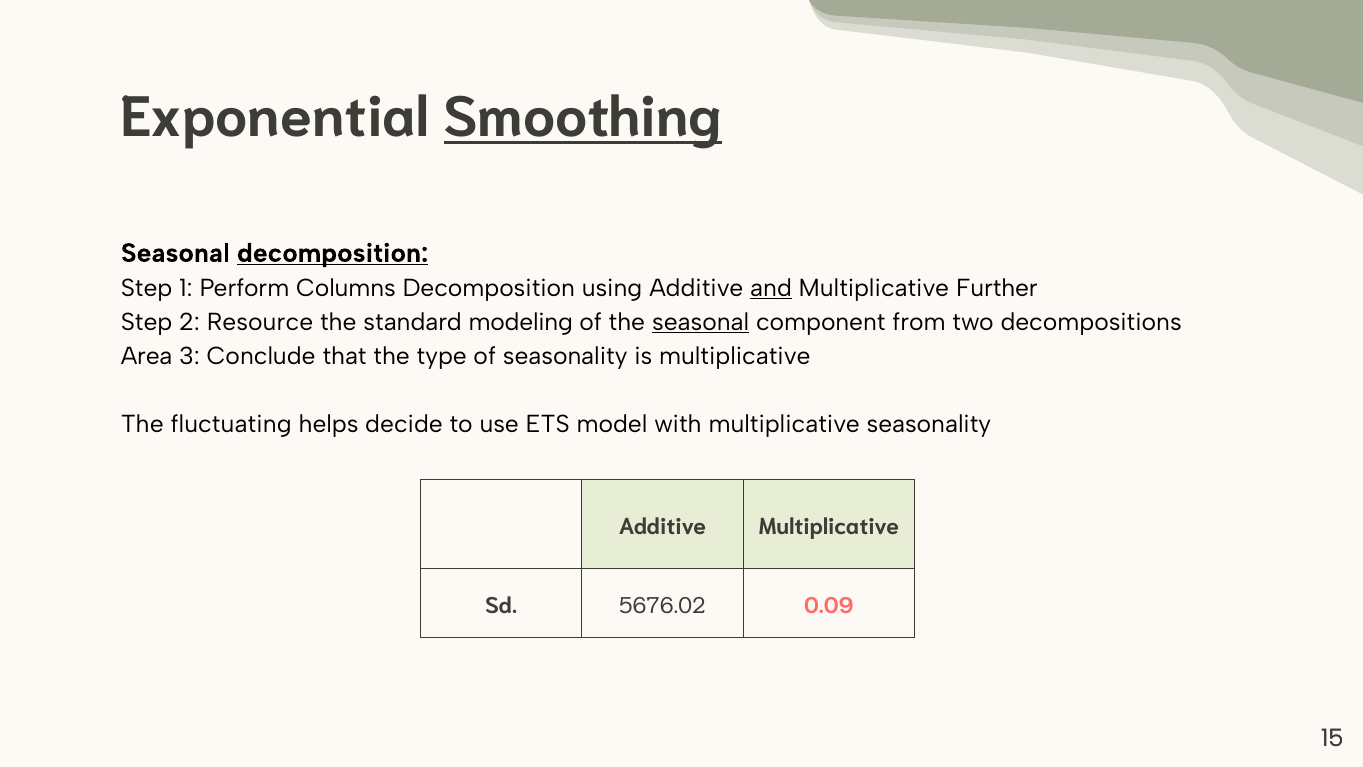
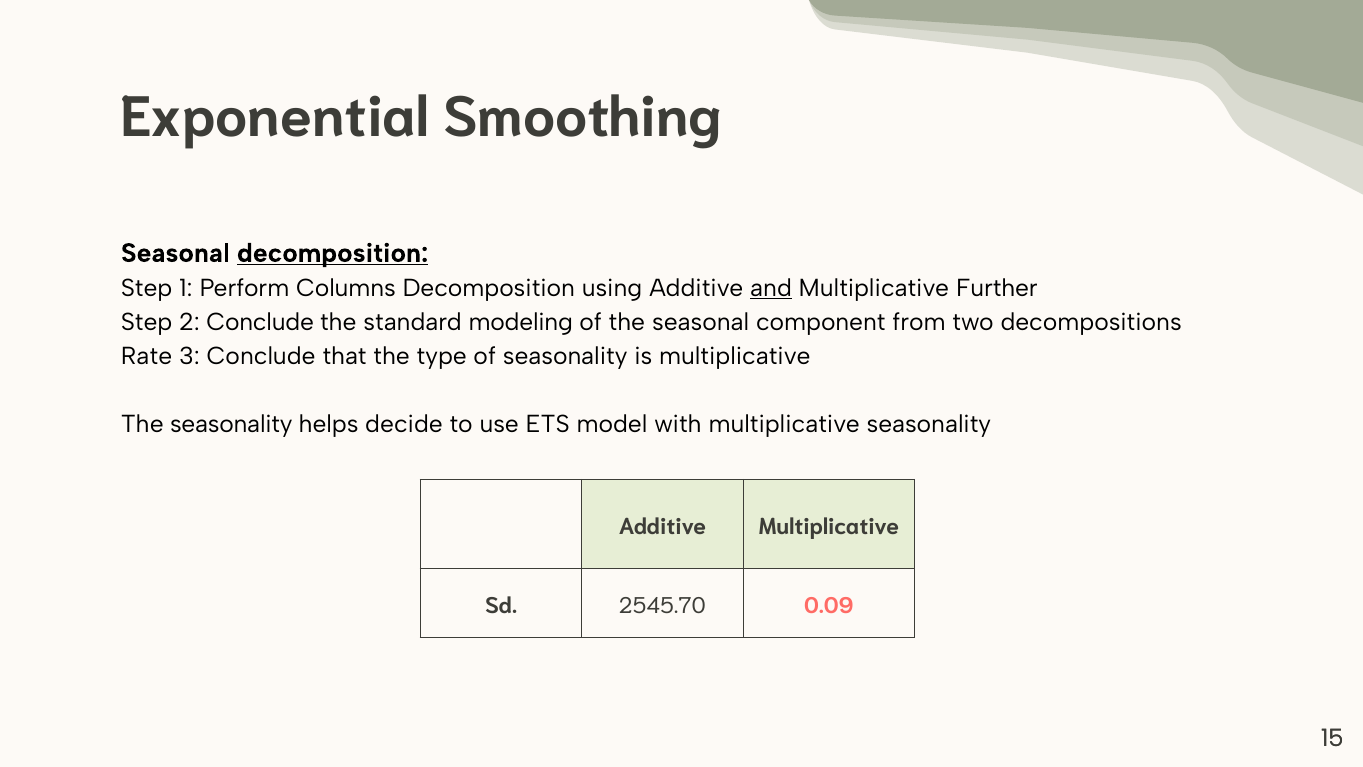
Smoothing underline: present -> none
2 Resource: Resource -> Conclude
seasonal at (701, 322) underline: present -> none
Area: Area -> Rate
The fluctuating: fluctuating -> seasonality
5676.02: 5676.02 -> 2545.70
